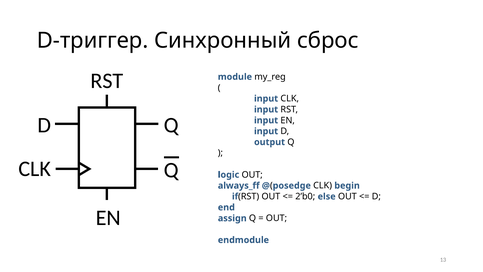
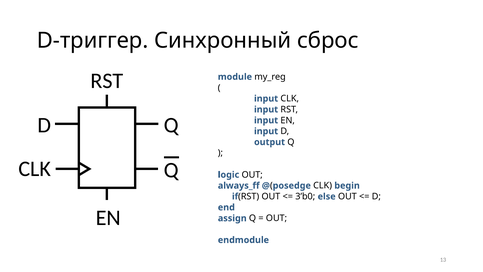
2’b0: 2’b0 -> 3’b0
